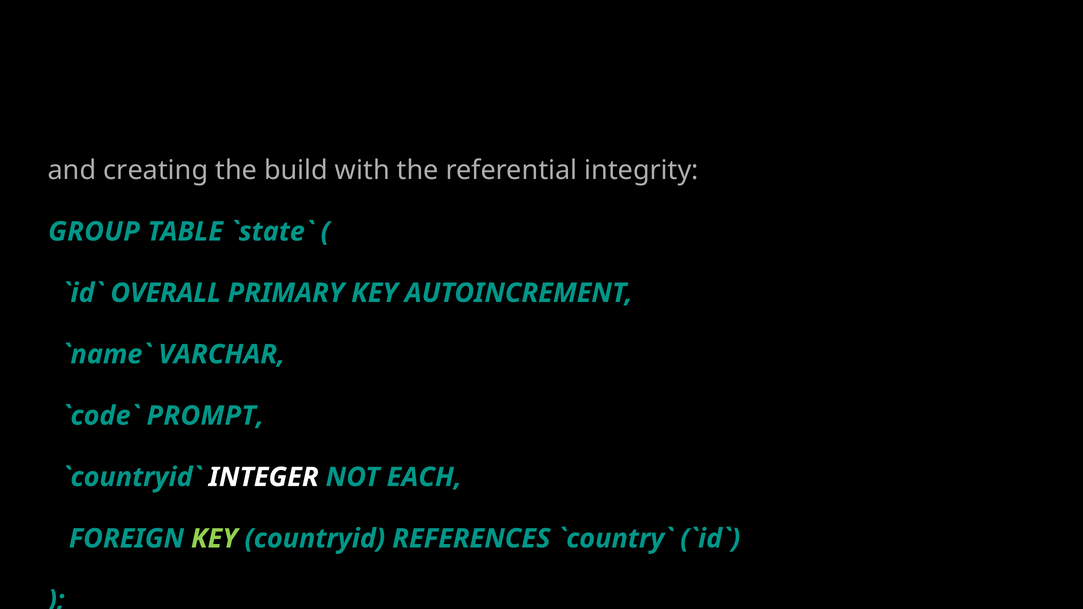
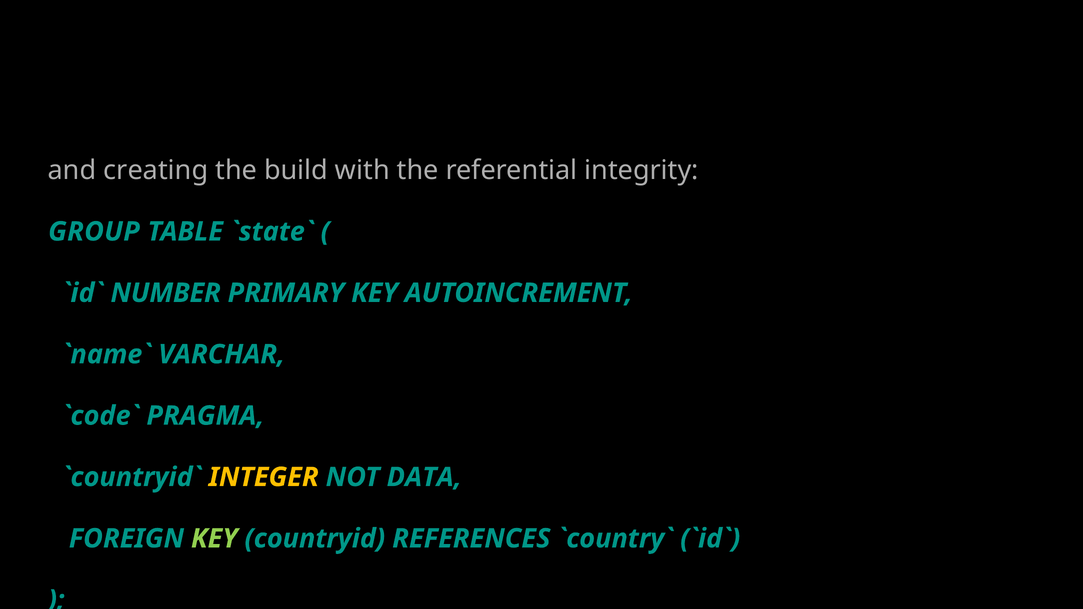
OVERALL: OVERALL -> NUMBER
PROMPT: PROMPT -> PRAGMA
INTEGER colour: white -> yellow
EACH: EACH -> DATA
